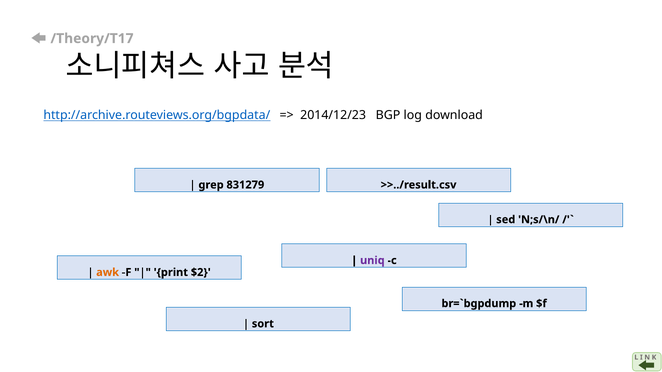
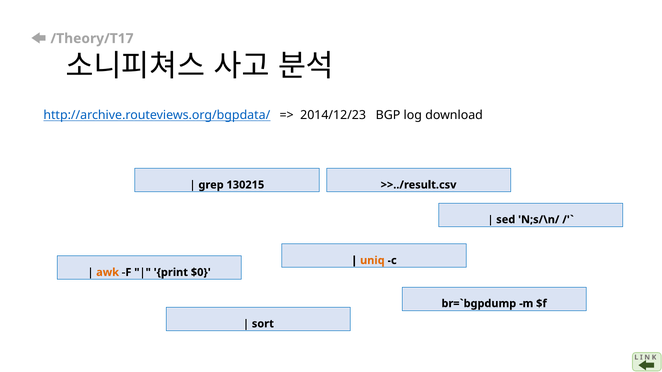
831279: 831279 -> 130215
uniq colour: purple -> orange
$2: $2 -> $0
